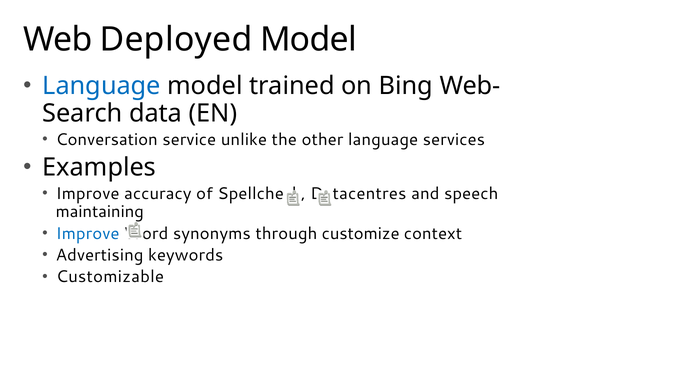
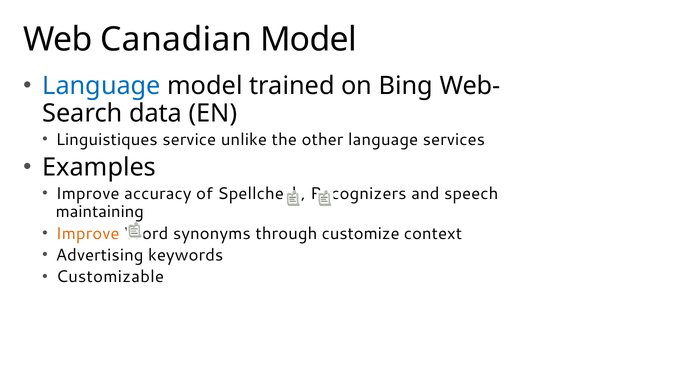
Deployed: Deployed -> Canadian
Conversation: Conversation -> Linguistiques
Datacentres: Datacentres -> Recognizers
Improve at (88, 233) colour: blue -> orange
